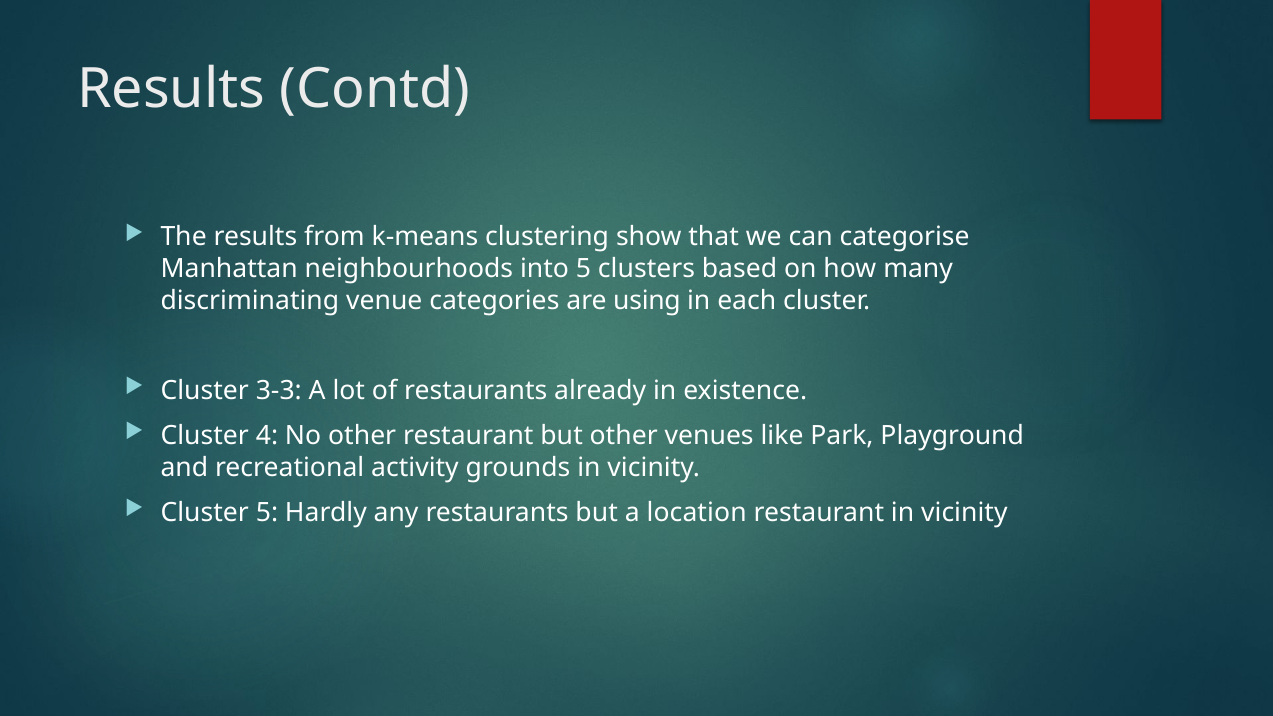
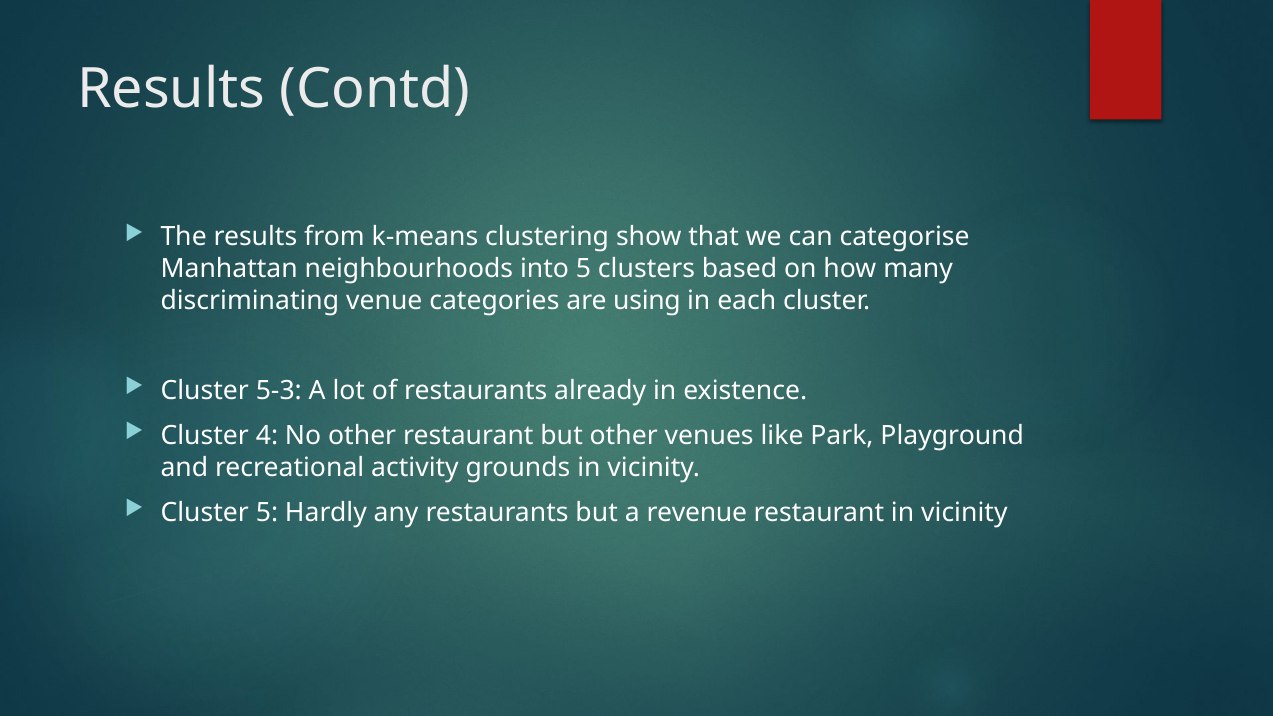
3-3: 3-3 -> 5-3
location: location -> revenue
